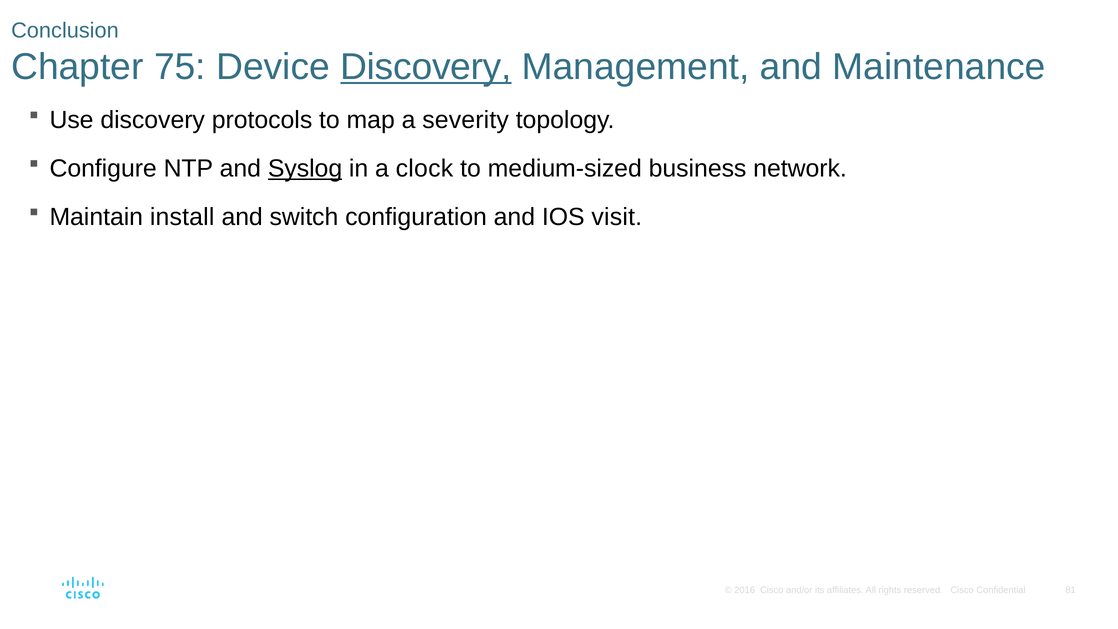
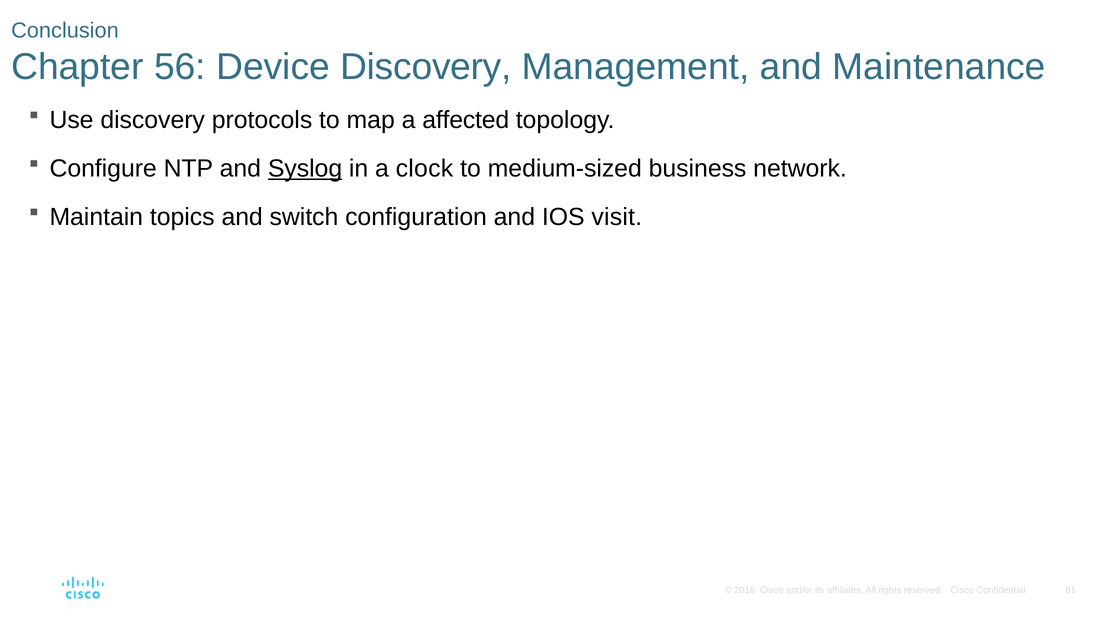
75: 75 -> 56
Discovery at (426, 67) underline: present -> none
severity: severity -> affected
install: install -> topics
